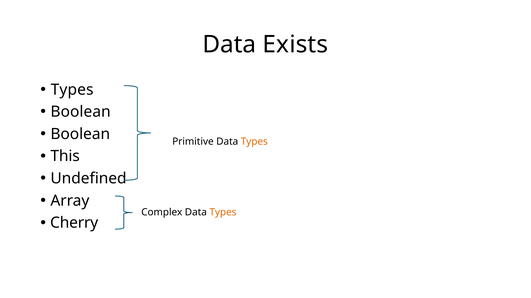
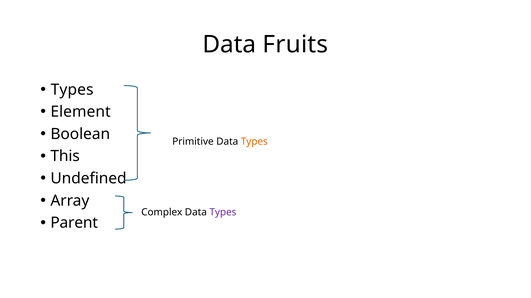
Exists: Exists -> Fruits
Boolean at (81, 112): Boolean -> Element
Types at (223, 213) colour: orange -> purple
Cherry: Cherry -> Parent
